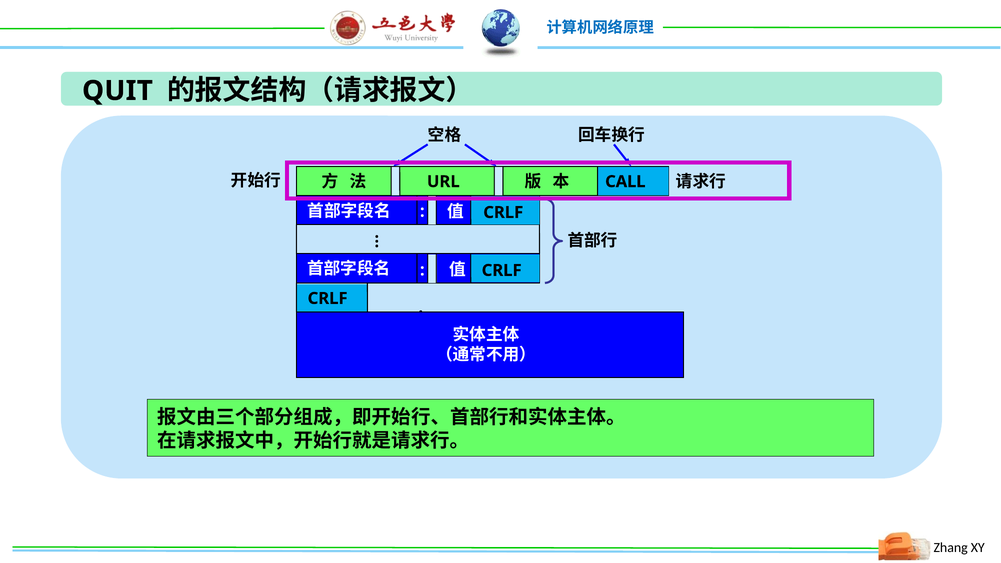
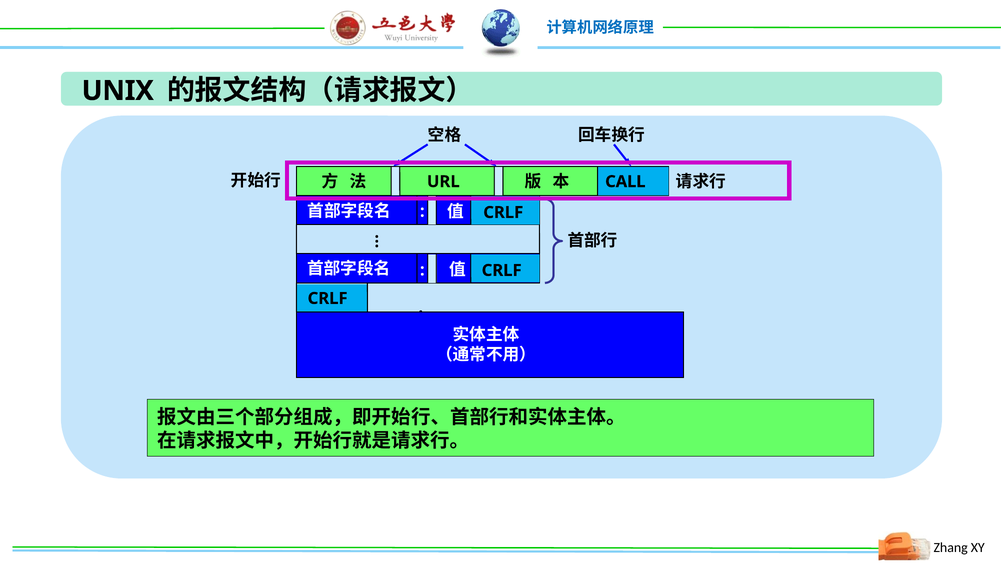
QUIT: QUIT -> UNIX
